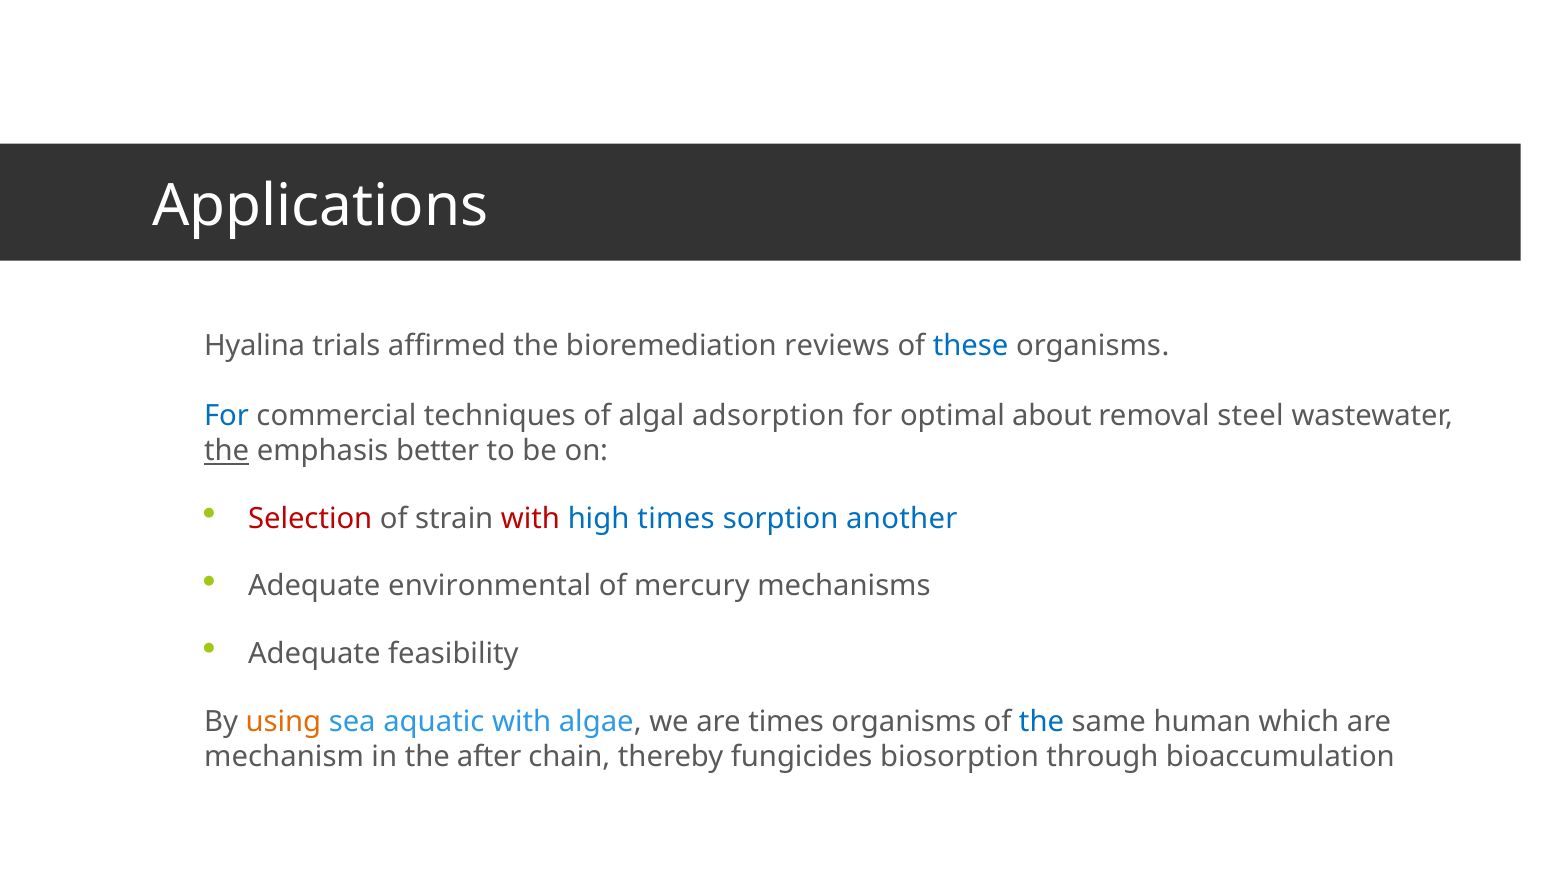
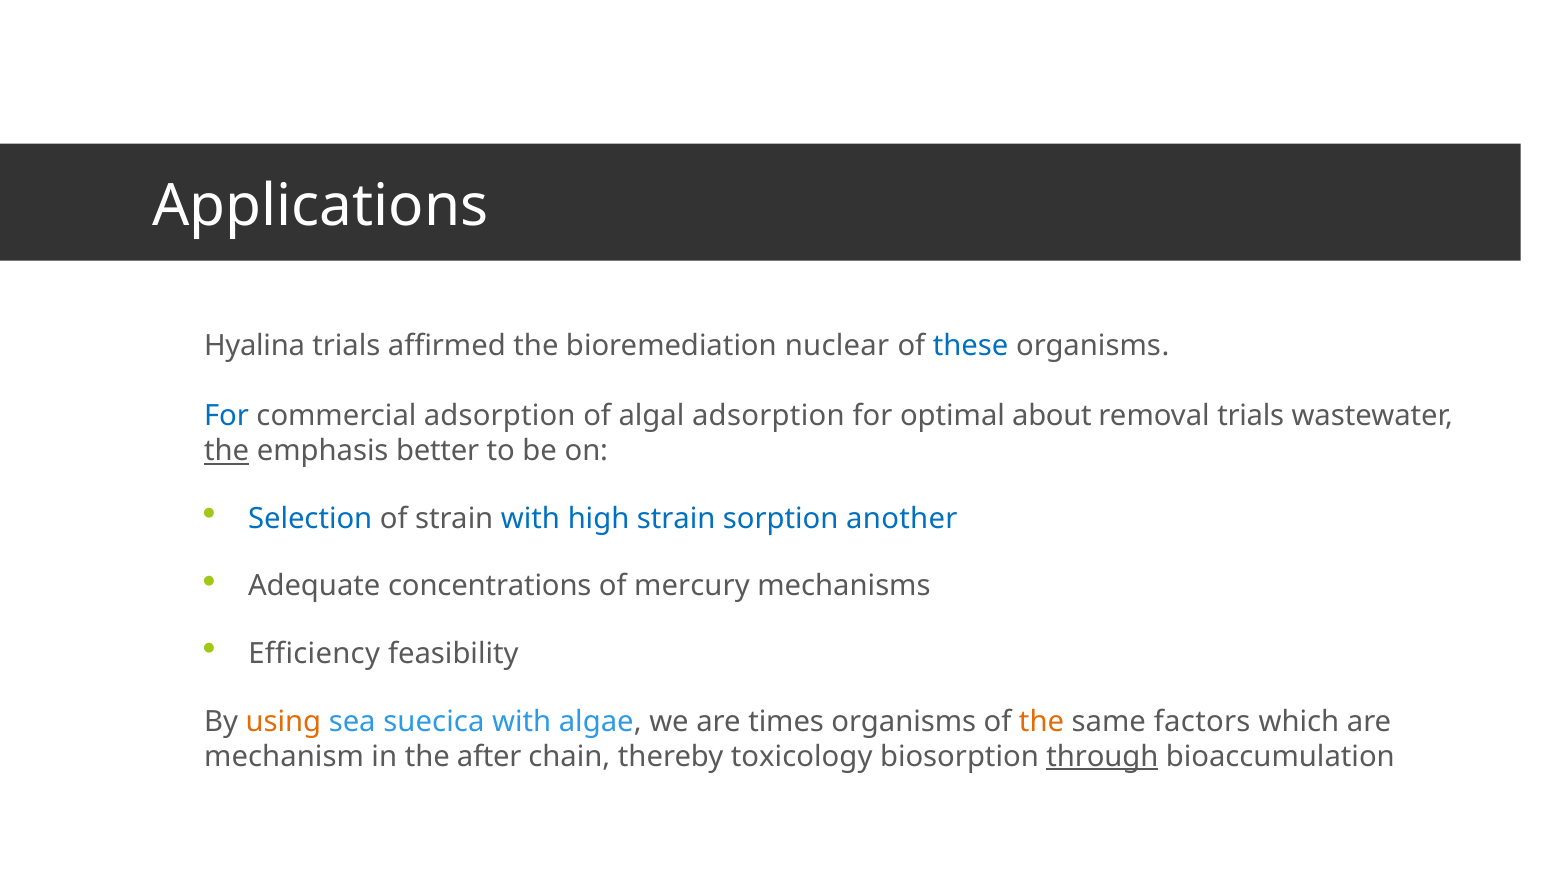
reviews: reviews -> nuclear
commercial techniques: techniques -> adsorption
removal steel: steel -> trials
Selection colour: red -> blue
with at (530, 519) colour: red -> blue
high times: times -> strain
environmental: environmental -> concentrations
Adequate at (314, 654): Adequate -> Efficiency
aquatic: aquatic -> suecica
the at (1042, 722) colour: blue -> orange
human: human -> factors
fungicides: fungicides -> toxicology
through underline: none -> present
